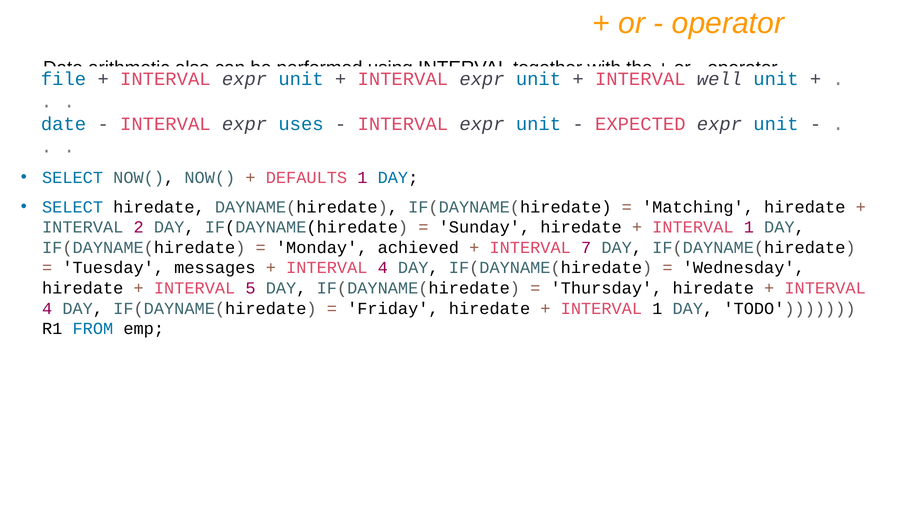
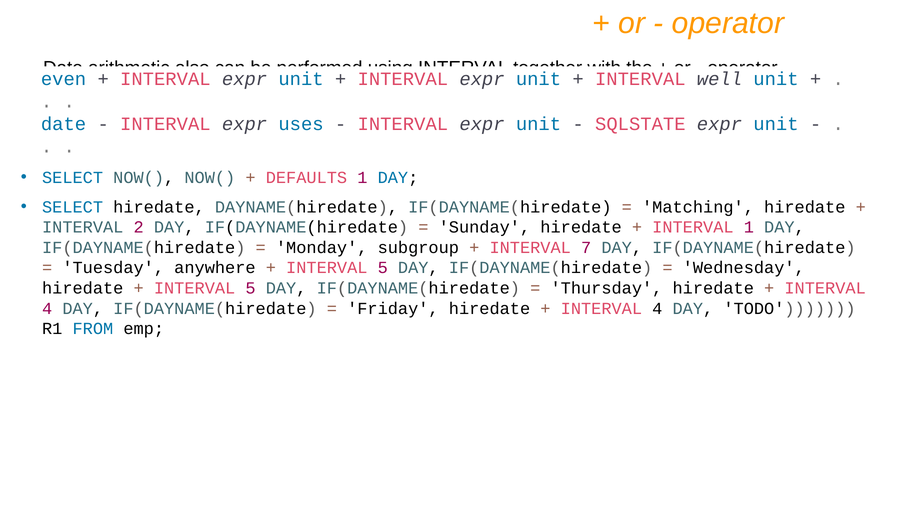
file: file -> even
EXPECTED: EXPECTED -> SQLSTATE
achieved: achieved -> subgroup
messages: messages -> anywhere
4 at (383, 268): 4 -> 5
1 at (657, 309): 1 -> 4
